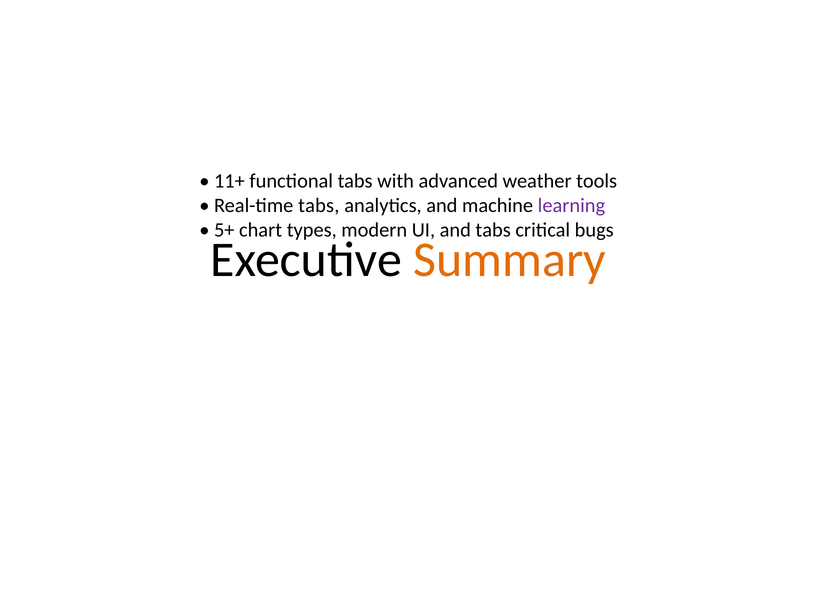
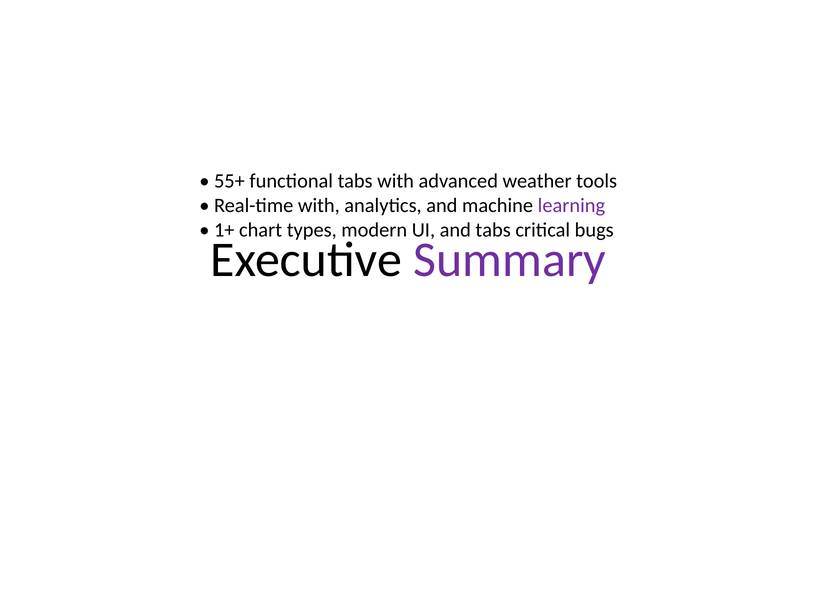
11+: 11+ -> 55+
Real-time tabs: tabs -> with
5+: 5+ -> 1+
Summary colour: orange -> purple
